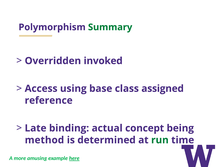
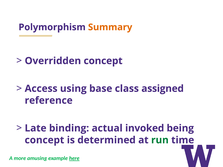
Summary colour: green -> orange
Overridden invoked: invoked -> concept
concept: concept -> invoked
method at (44, 140): method -> concept
